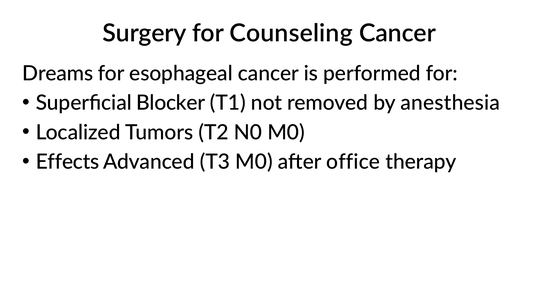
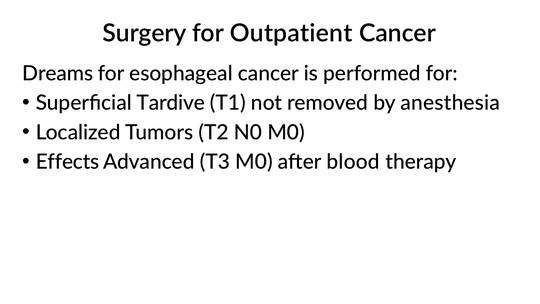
Counseling: Counseling -> Outpatient
Blocker: Blocker -> Tardive
office: office -> blood
